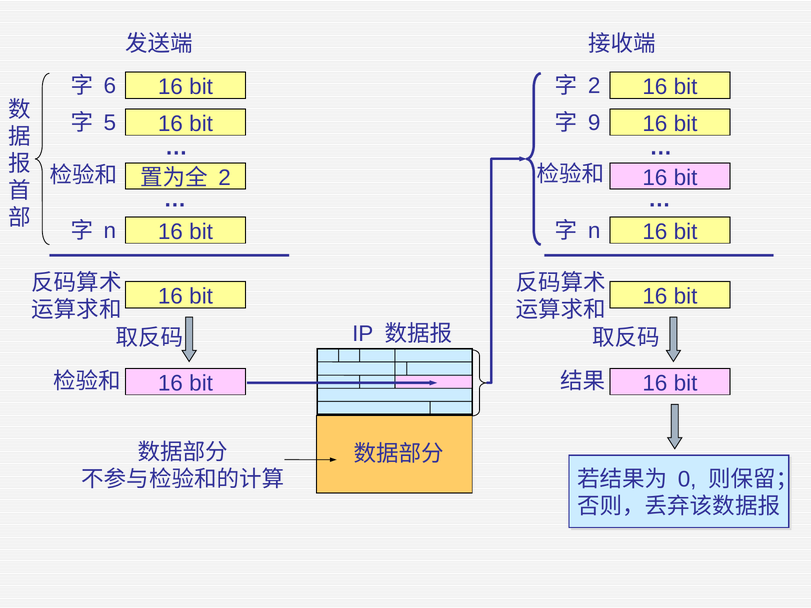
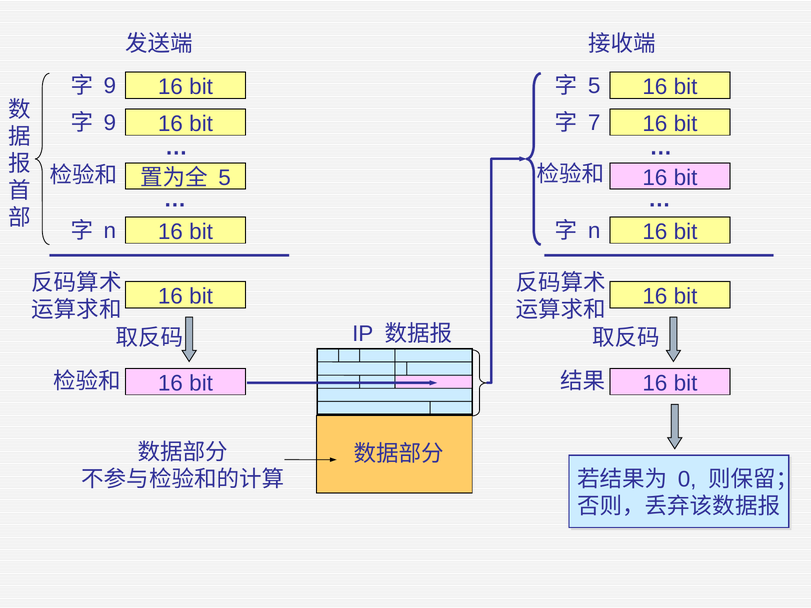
6 at (110, 86): 6 -> 9
2 at (594, 86): 2 -> 5
5 at (110, 123): 5 -> 9
9: 9 -> 7
2 at (225, 178): 2 -> 5
